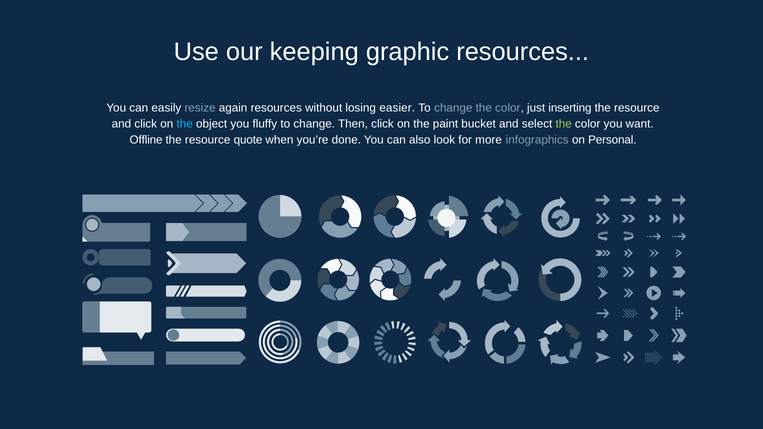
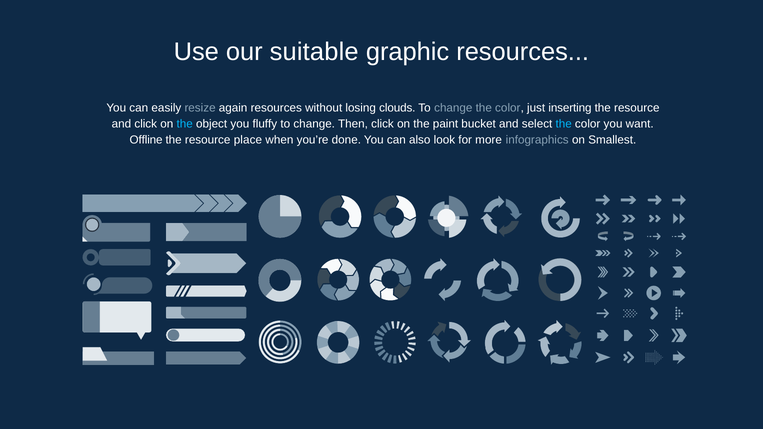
keeping: keeping -> suitable
easier: easier -> clouds
the at (564, 124) colour: light green -> light blue
quote: quote -> place
Personal: Personal -> Smallest
